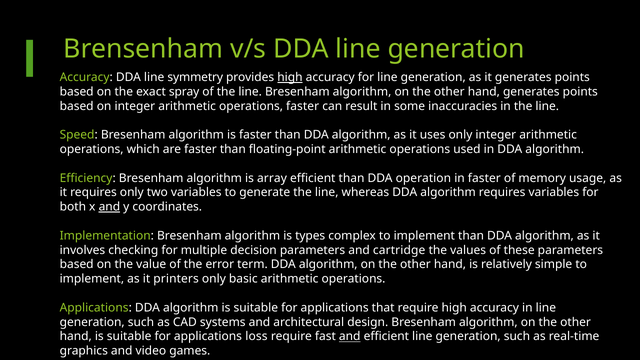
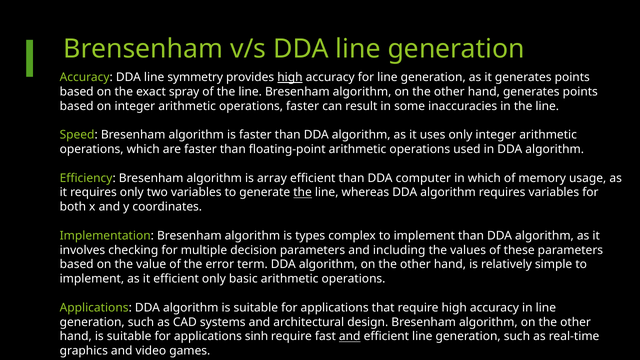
operation: operation -> computer
in faster: faster -> which
the at (303, 192) underline: none -> present
and at (109, 207) underline: present -> none
cartridge: cartridge -> including
it printers: printers -> efficient
loss: loss -> sinh
